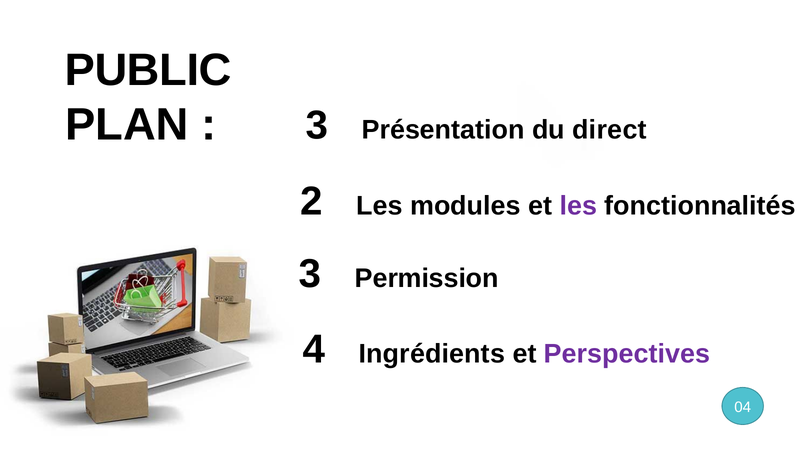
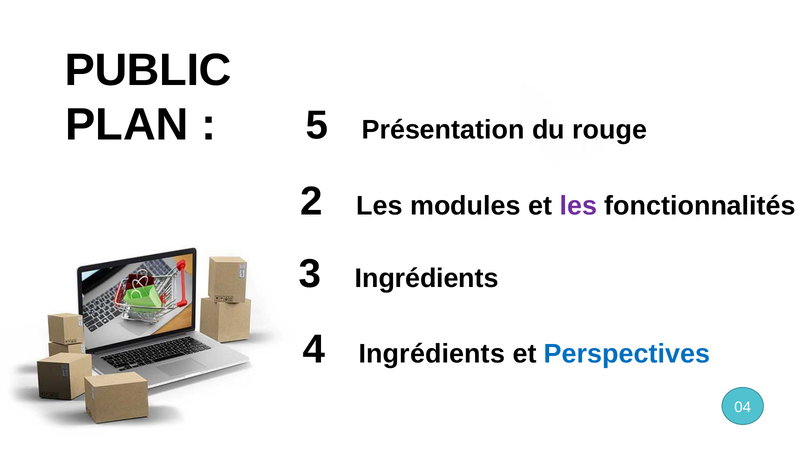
3 at (317, 125): 3 -> 5
direct: direct -> rouge
3 Permission: Permission -> Ingrédients
Perspectives colour: purple -> blue
